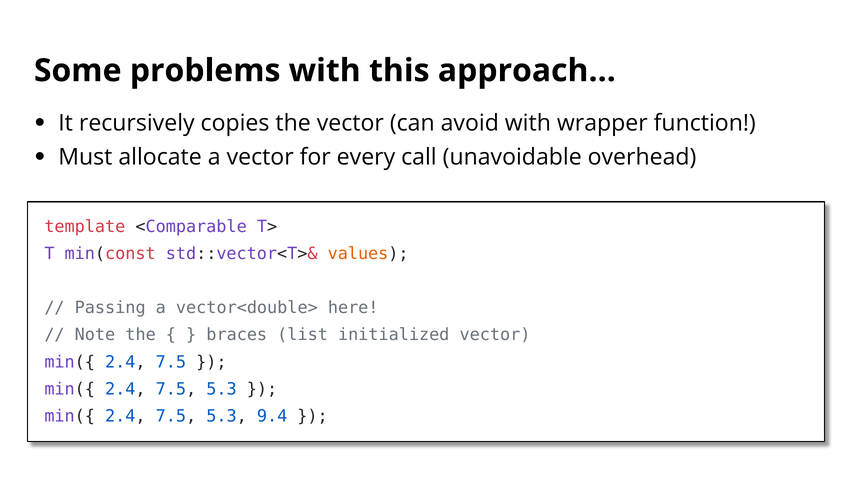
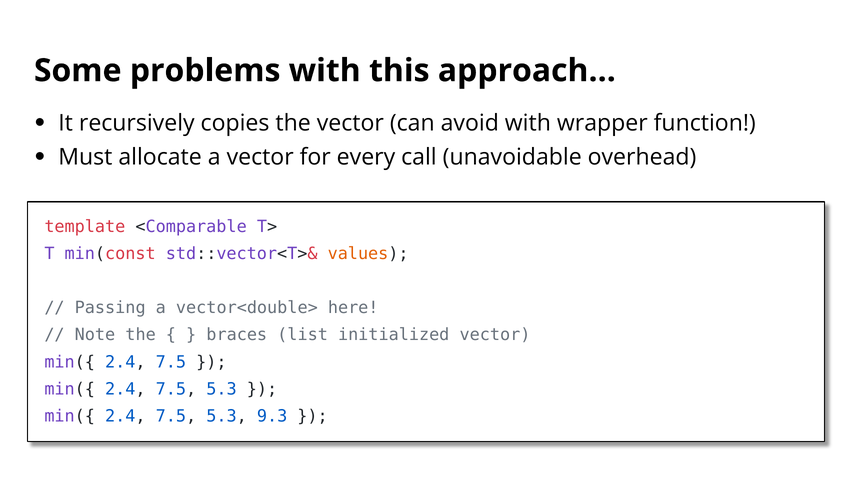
9.4: 9.4 -> 9.3
